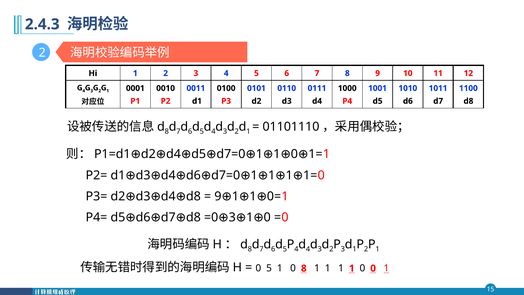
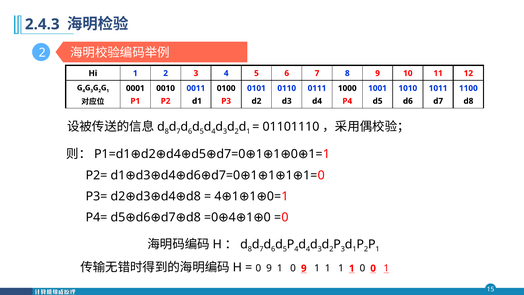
9 at (218, 196): 9 -> 4
=0 3: 3 -> 4
5 at (269, 268): 5 -> 9
1 0 8: 8 -> 9
